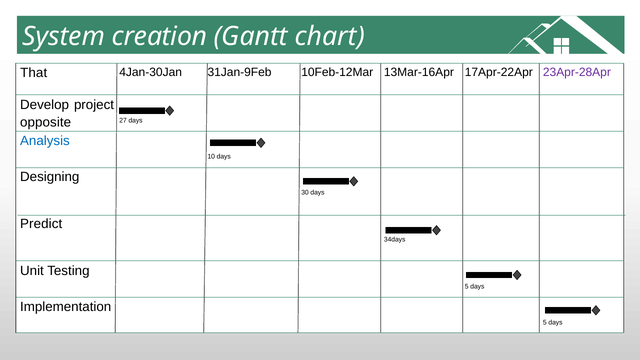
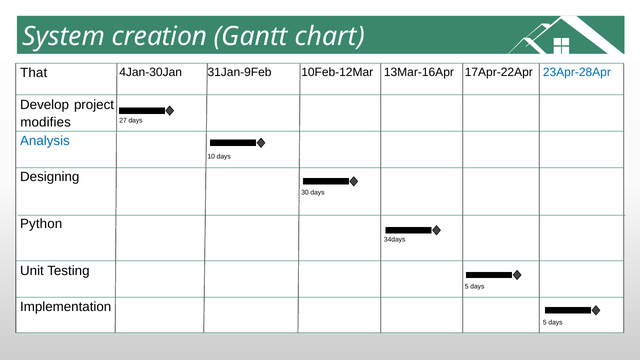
23Apr-28Apr colour: purple -> blue
opposite: opposite -> modifies
Predict: Predict -> Python
